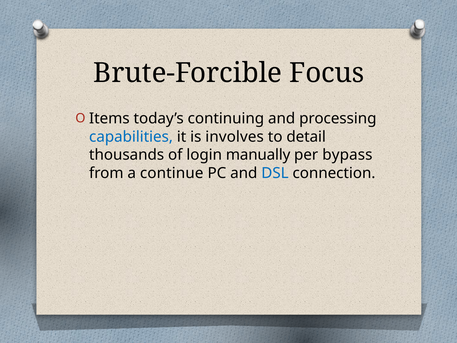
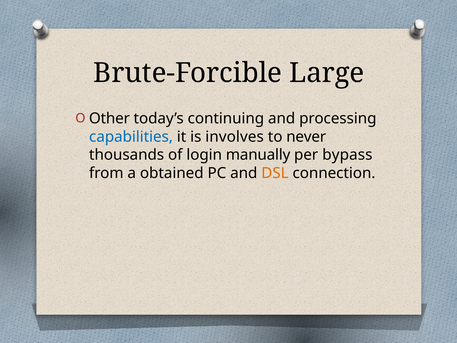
Focus: Focus -> Large
Items: Items -> Other
detail: detail -> never
continue: continue -> obtained
DSL colour: blue -> orange
